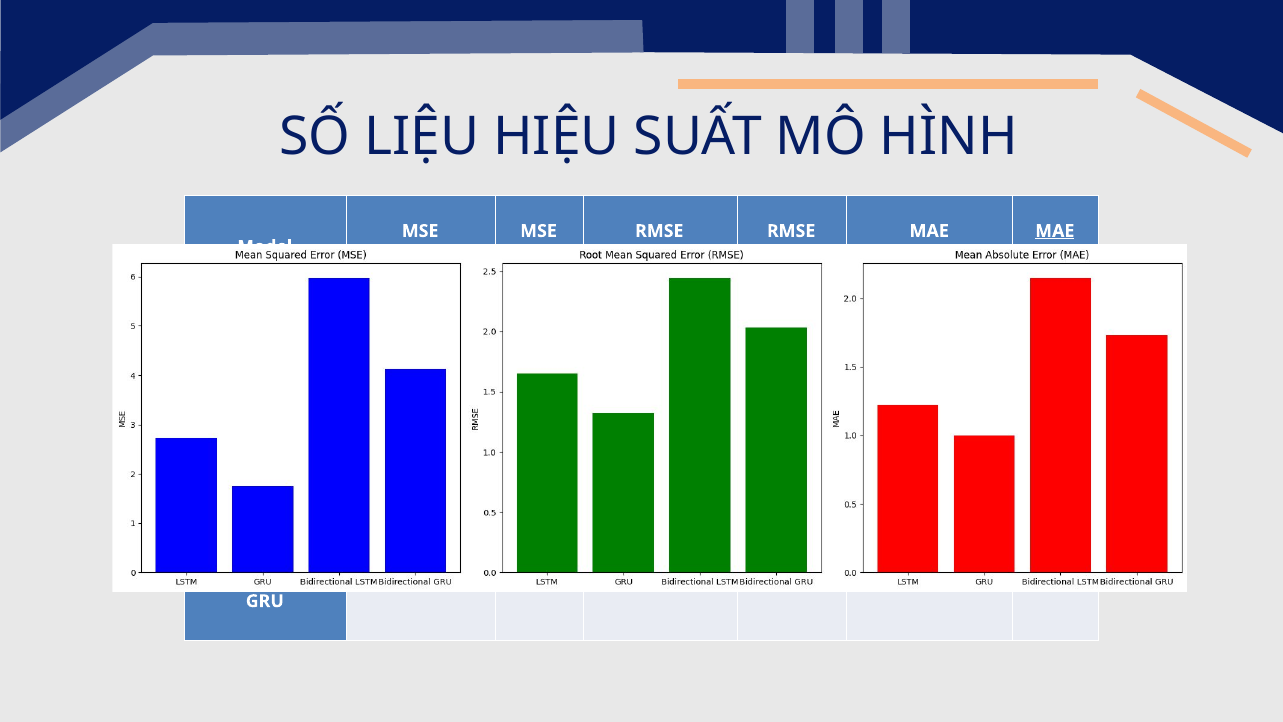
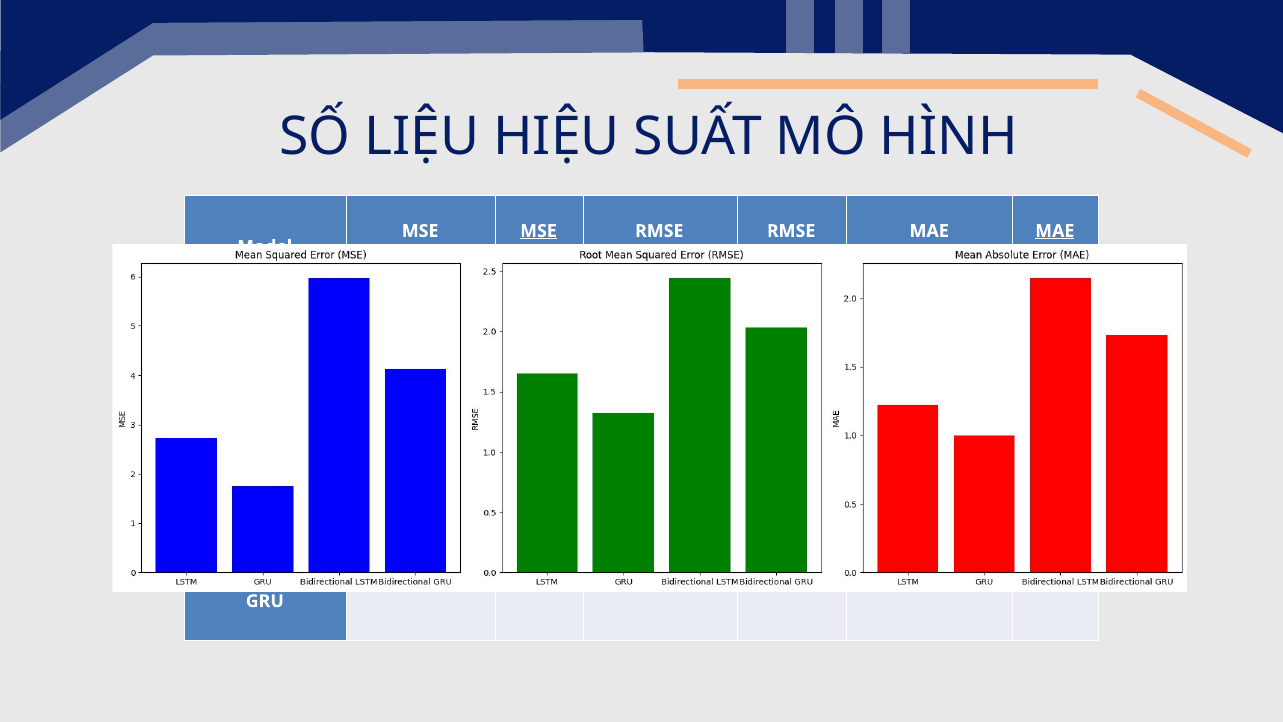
MSE at (539, 231) underline: none -> present
